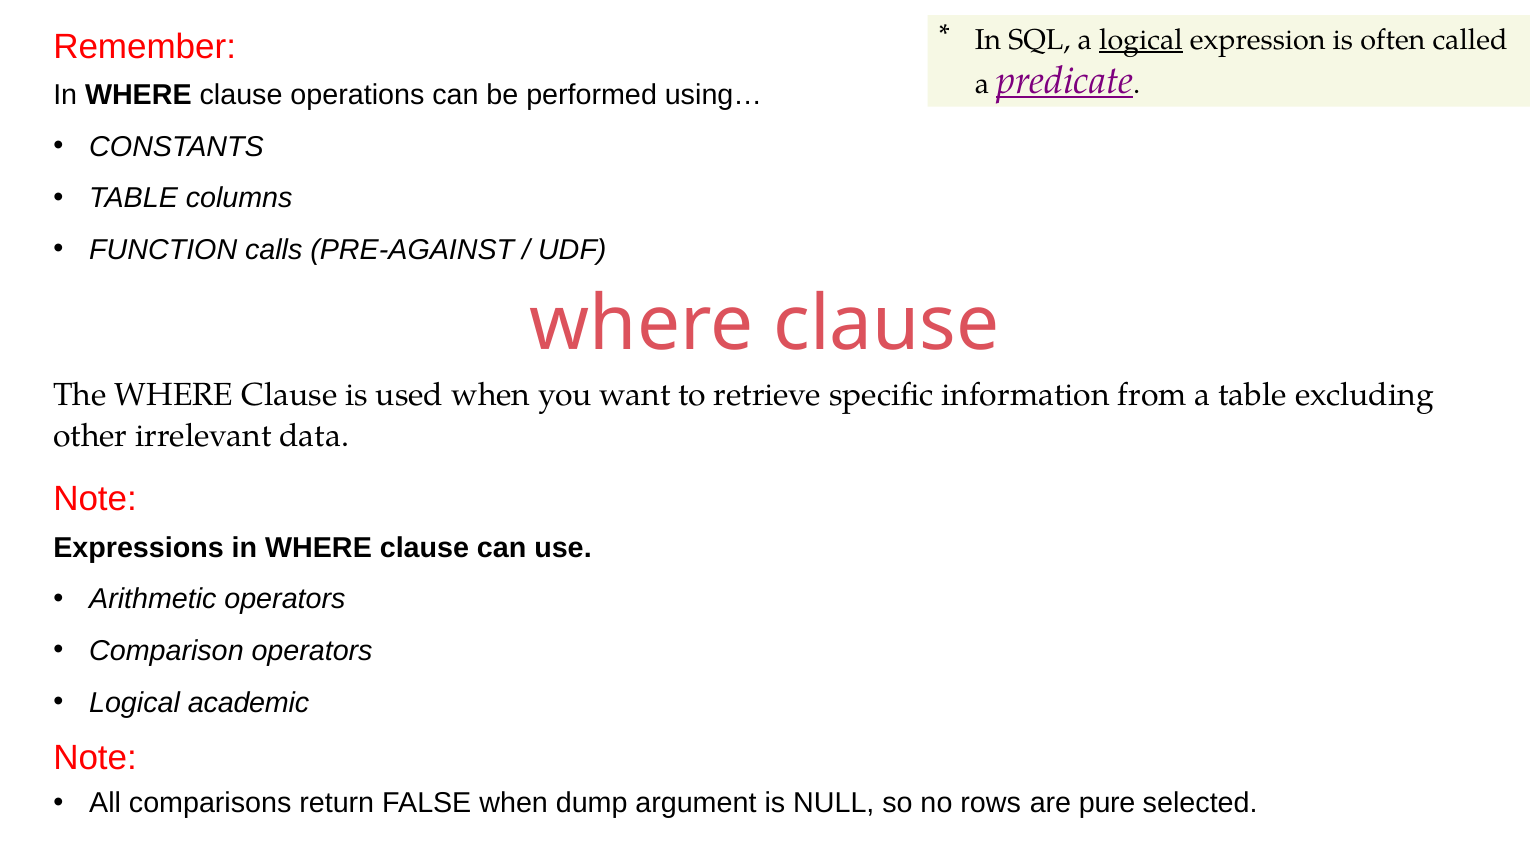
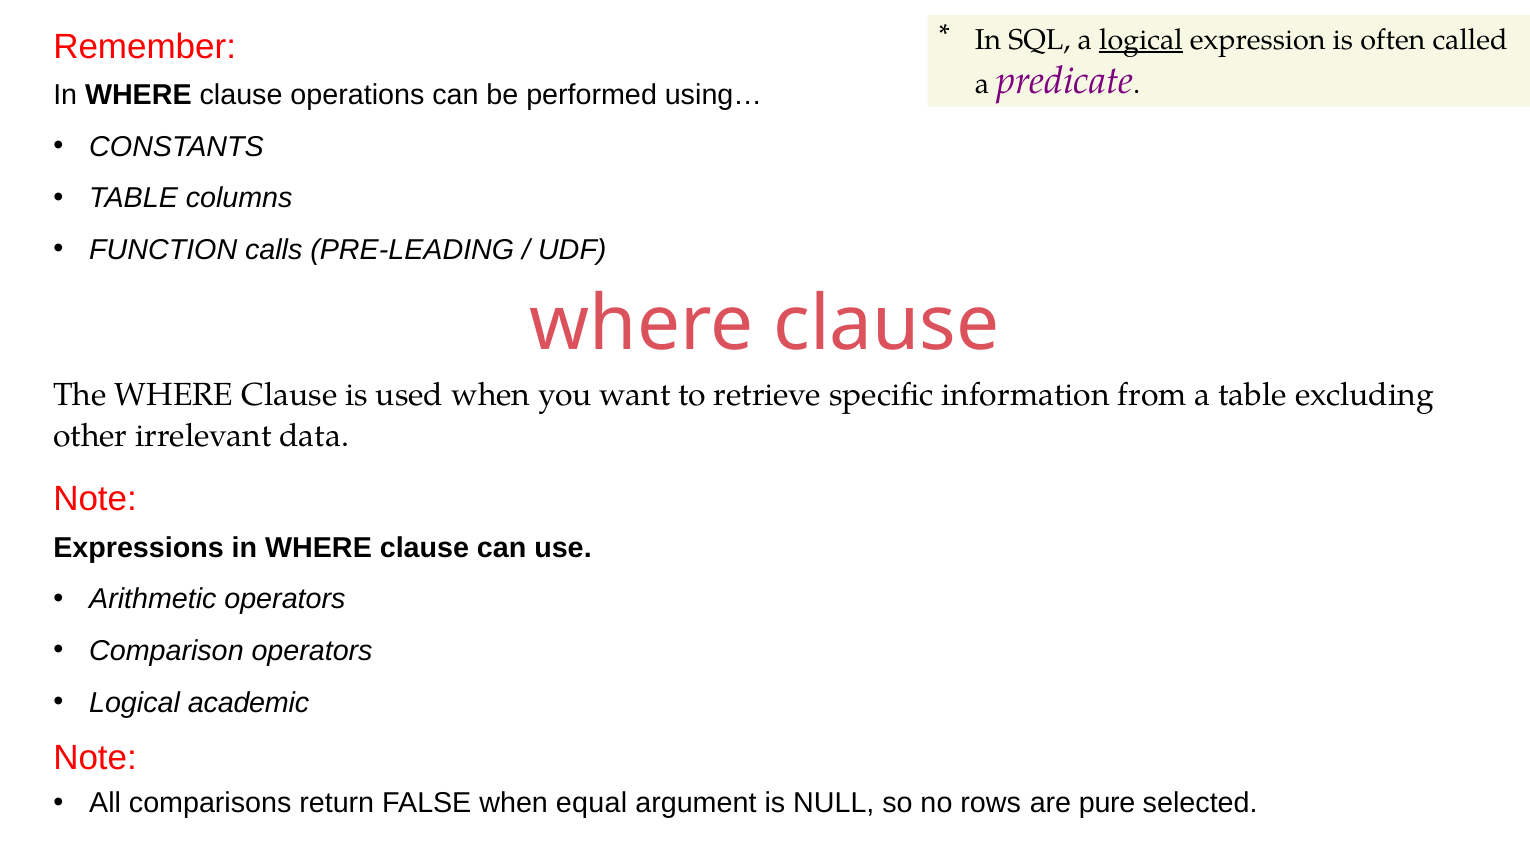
predicate underline: present -> none
PRE-AGAINST: PRE-AGAINST -> PRE-LEADING
dump: dump -> equal
